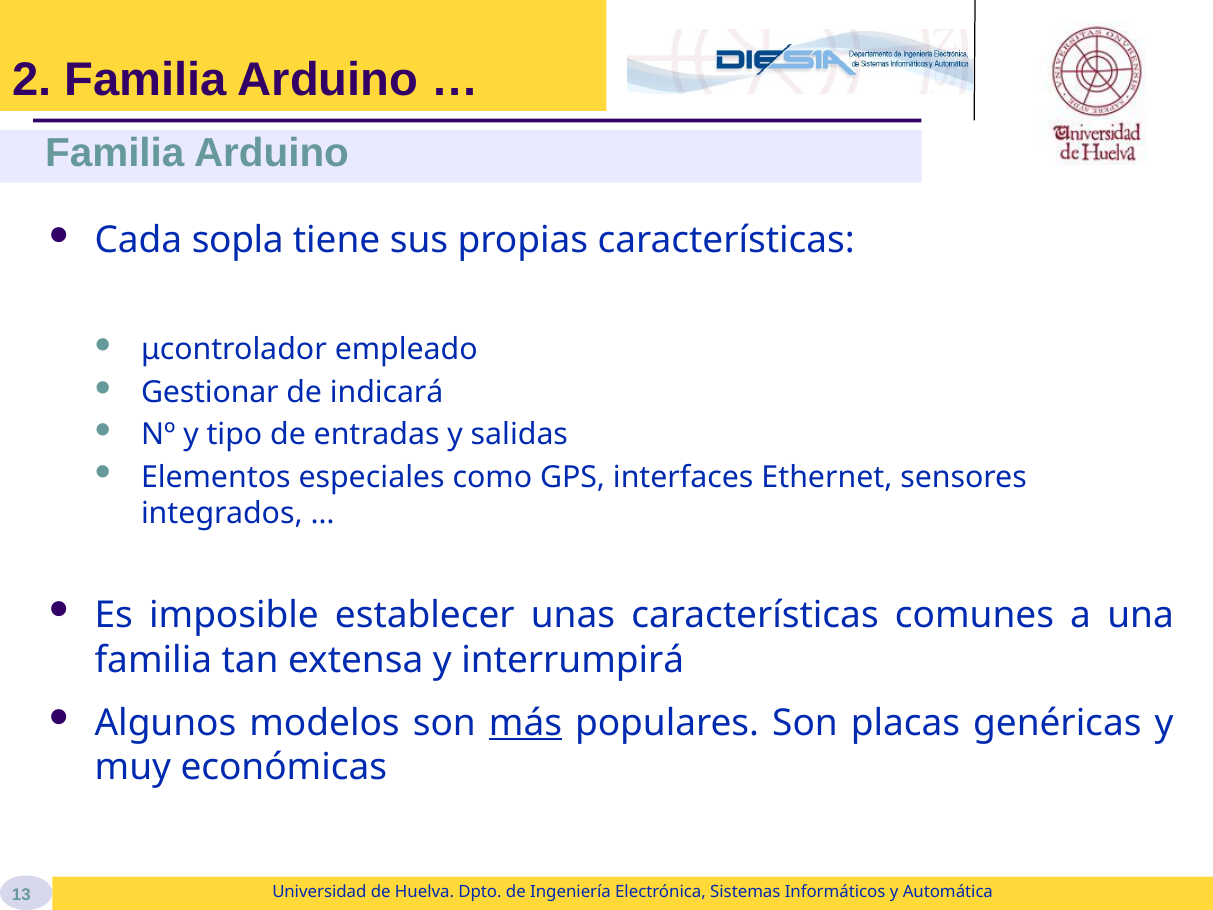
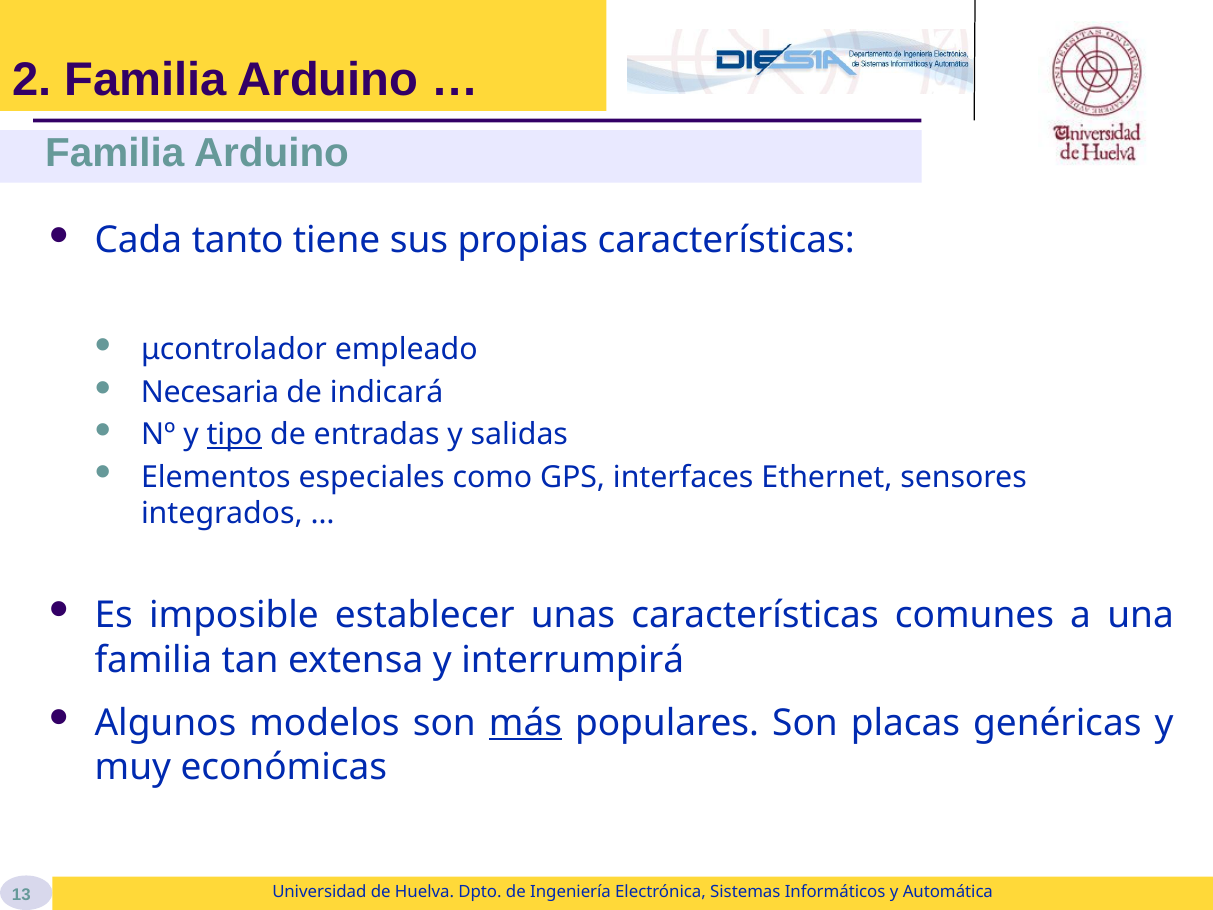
sopla: sopla -> tanto
Gestionar: Gestionar -> Necesaria
tipo underline: none -> present
